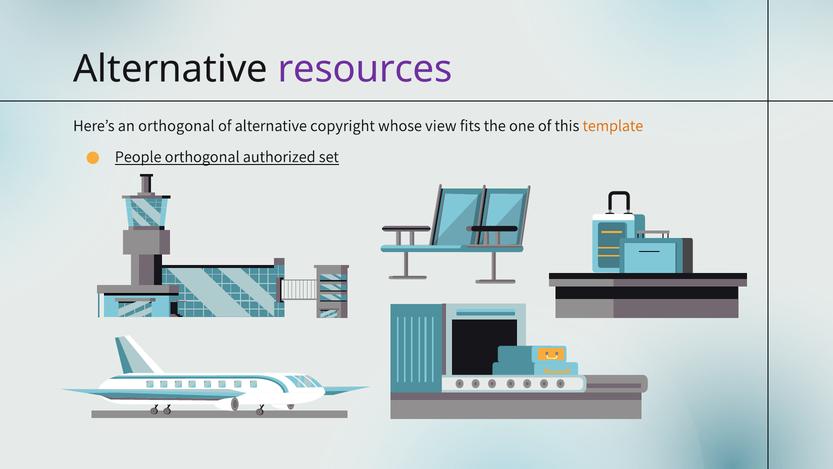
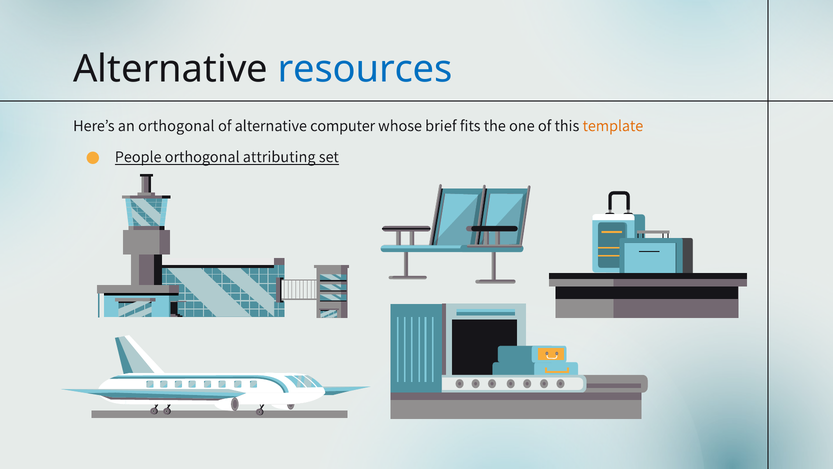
resources colour: purple -> blue
copyright: copyright -> computer
view: view -> brief
authorized: authorized -> attributing
